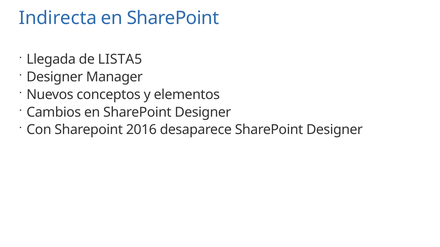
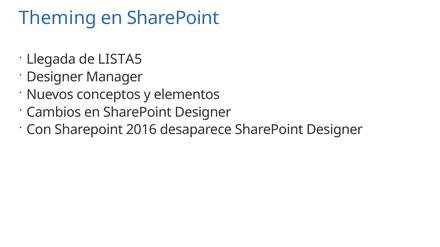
Indirecta: Indirecta -> Theming
